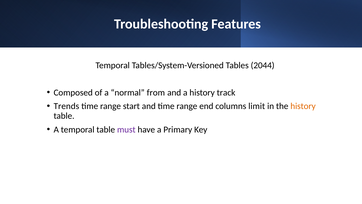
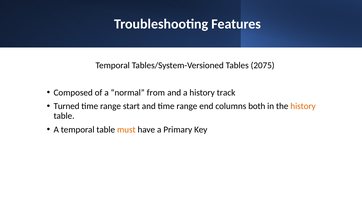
2044: 2044 -> 2075
Trends: Trends -> Turned
limit: limit -> both
must colour: purple -> orange
